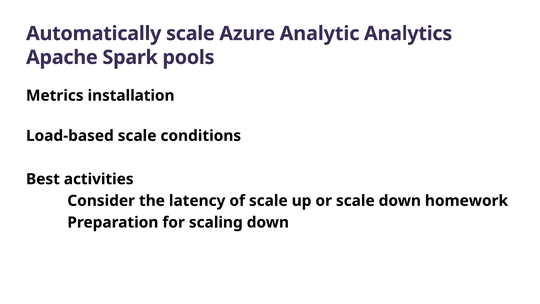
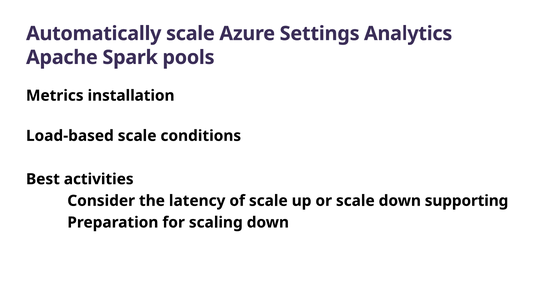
Analytic: Analytic -> Settings
homework: homework -> supporting
